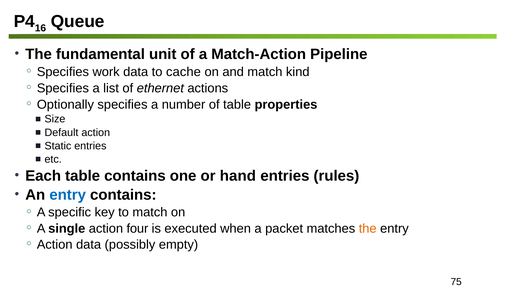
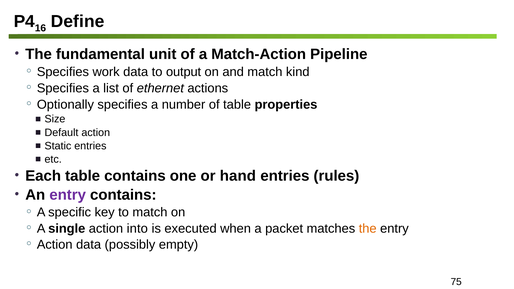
Queue: Queue -> Define
cache: cache -> output
entry at (68, 195) colour: blue -> purple
four: four -> into
